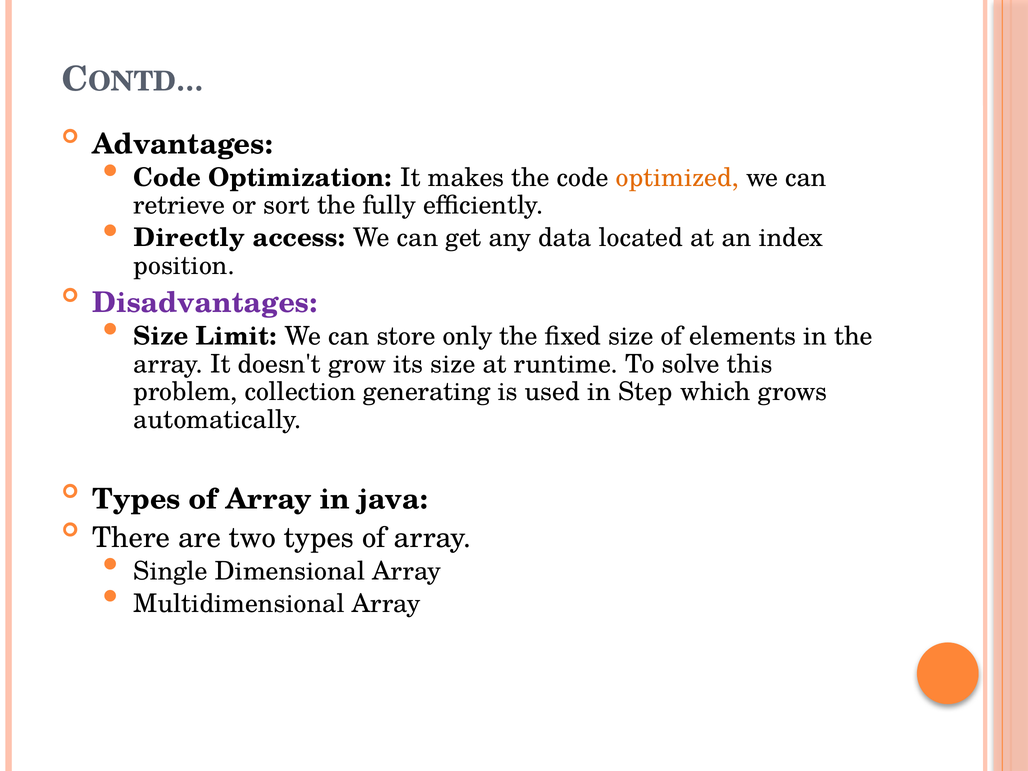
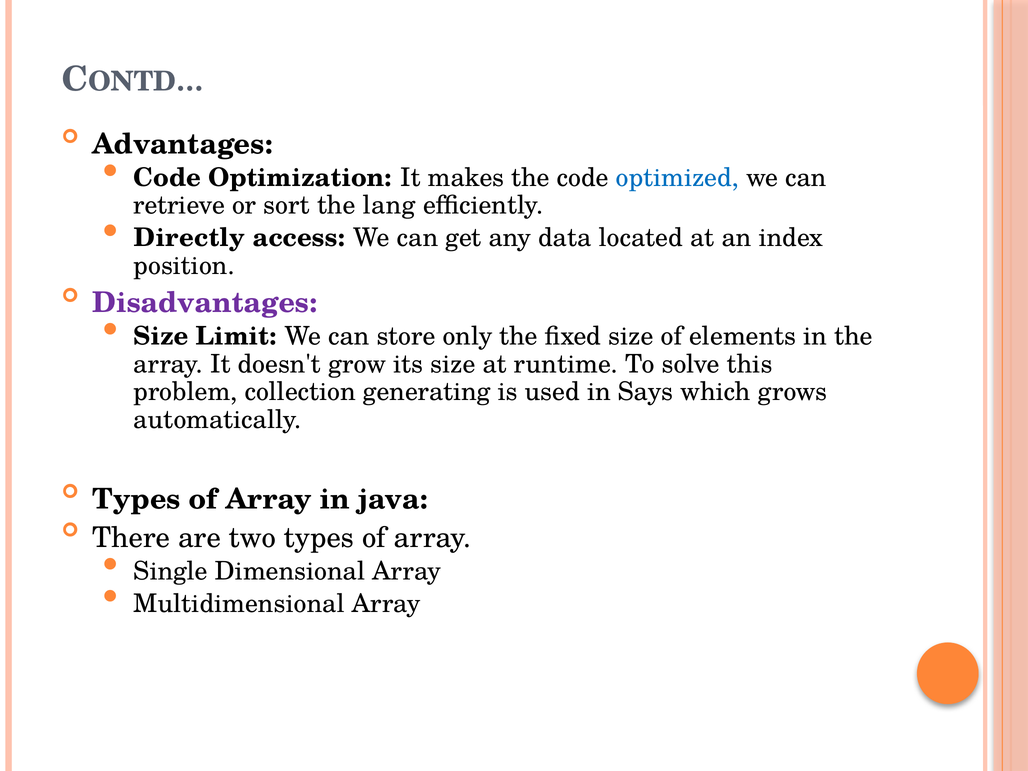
optimized colour: orange -> blue
fully: fully -> lang
Step: Step -> Says
